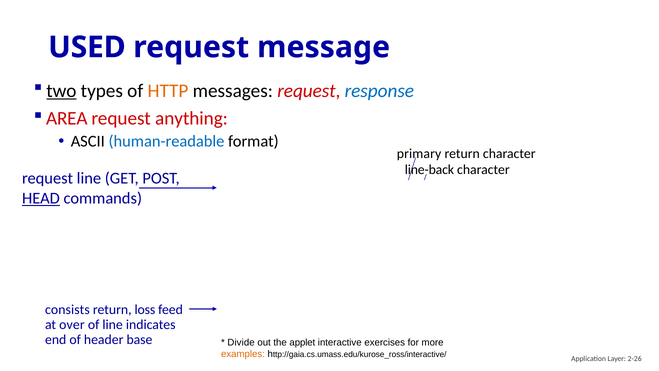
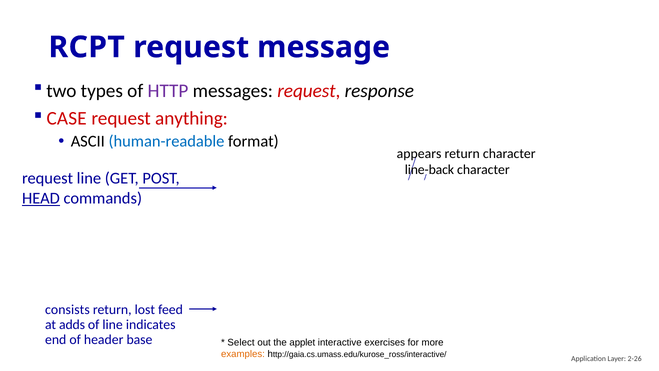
USED: USED -> RCPT
two underline: present -> none
HTTP colour: orange -> purple
response colour: blue -> black
AREA: AREA -> CASE
primary: primary -> appears
loss: loss -> lost
over: over -> adds
Divide: Divide -> Select
